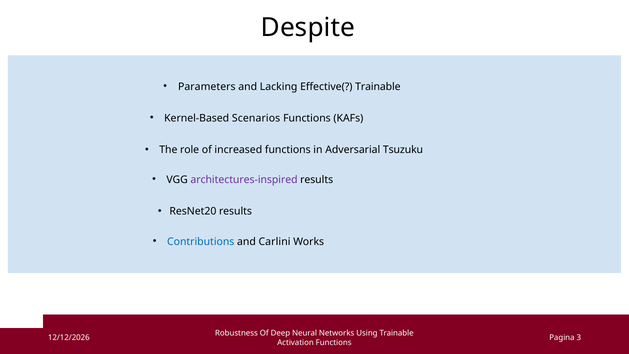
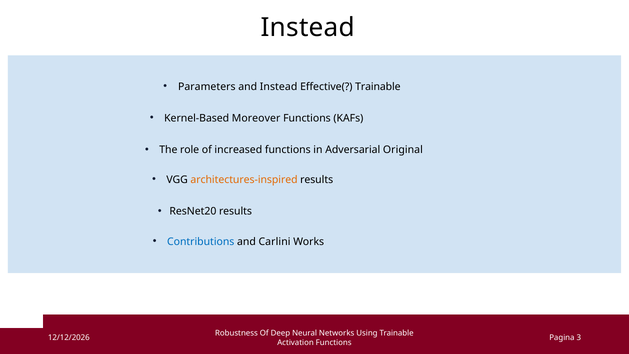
Despite at (308, 28): Despite -> Instead
and Lacking: Lacking -> Instead
Scenarios: Scenarios -> Moreover
Tsuzuku: Tsuzuku -> Original
architectures-inspired colour: purple -> orange
